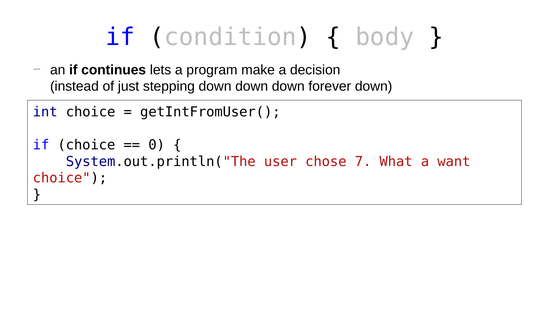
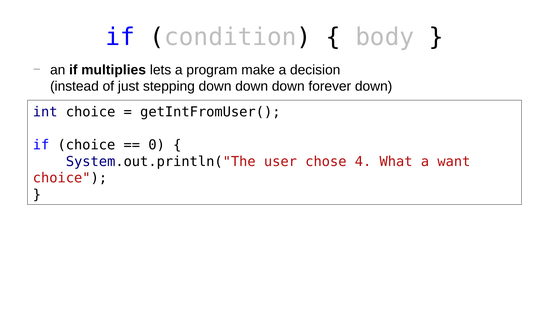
continues: continues -> multiplies
7: 7 -> 4
